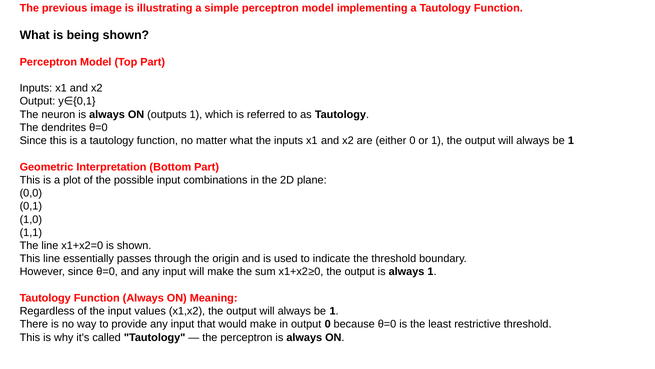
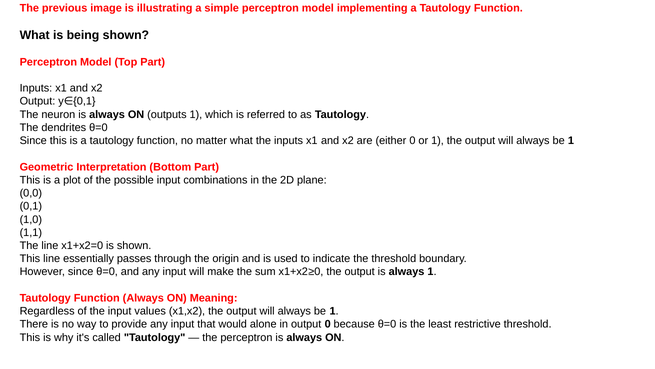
would make: make -> alone
